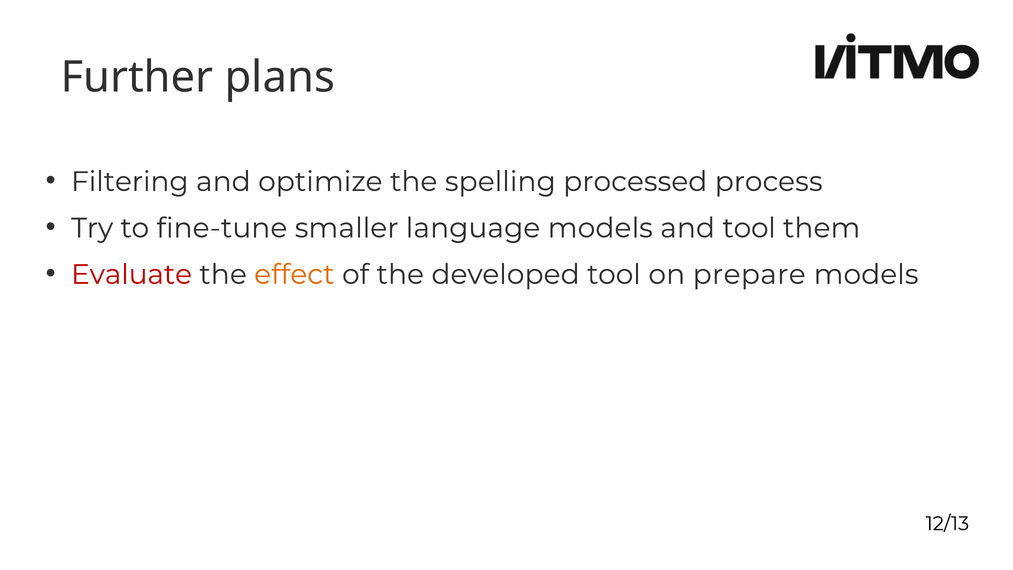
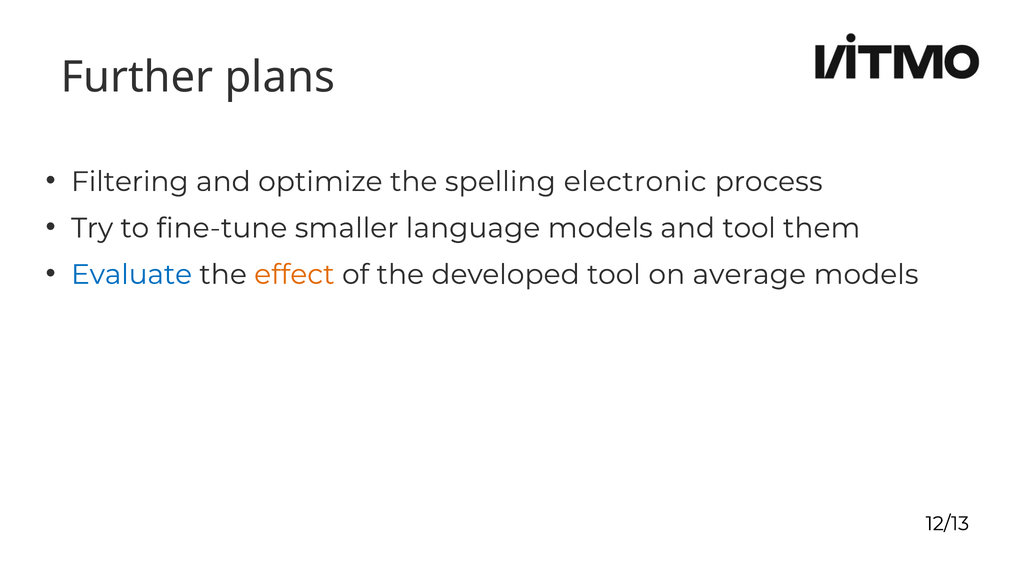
processed: processed -> electronic
Evaluate colour: red -> blue
prepare: prepare -> average
